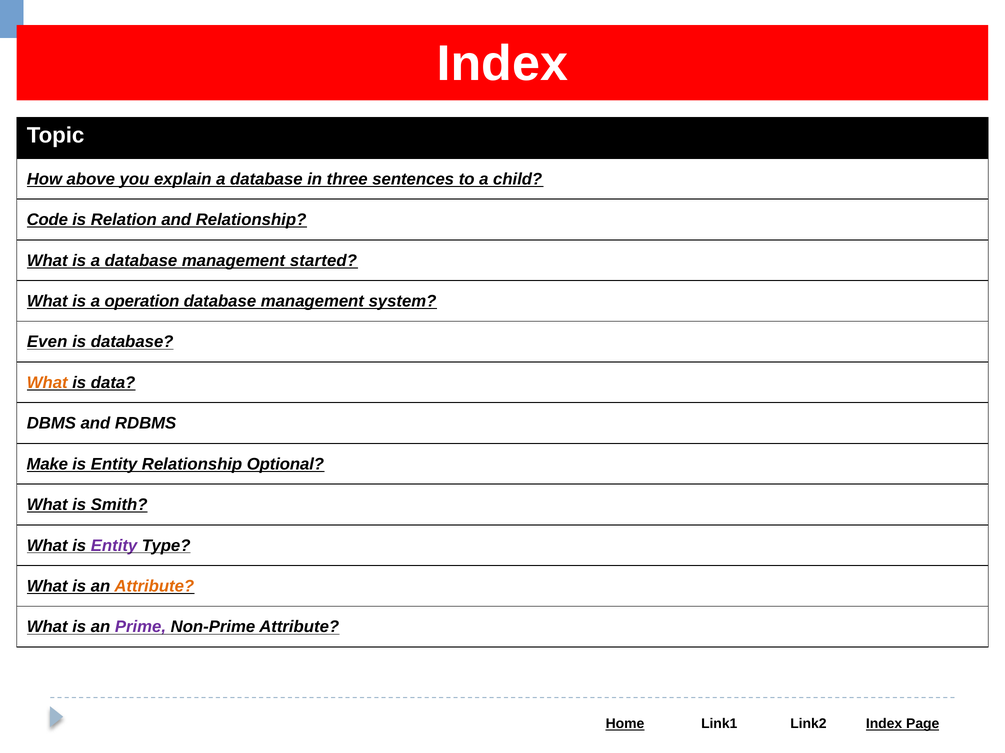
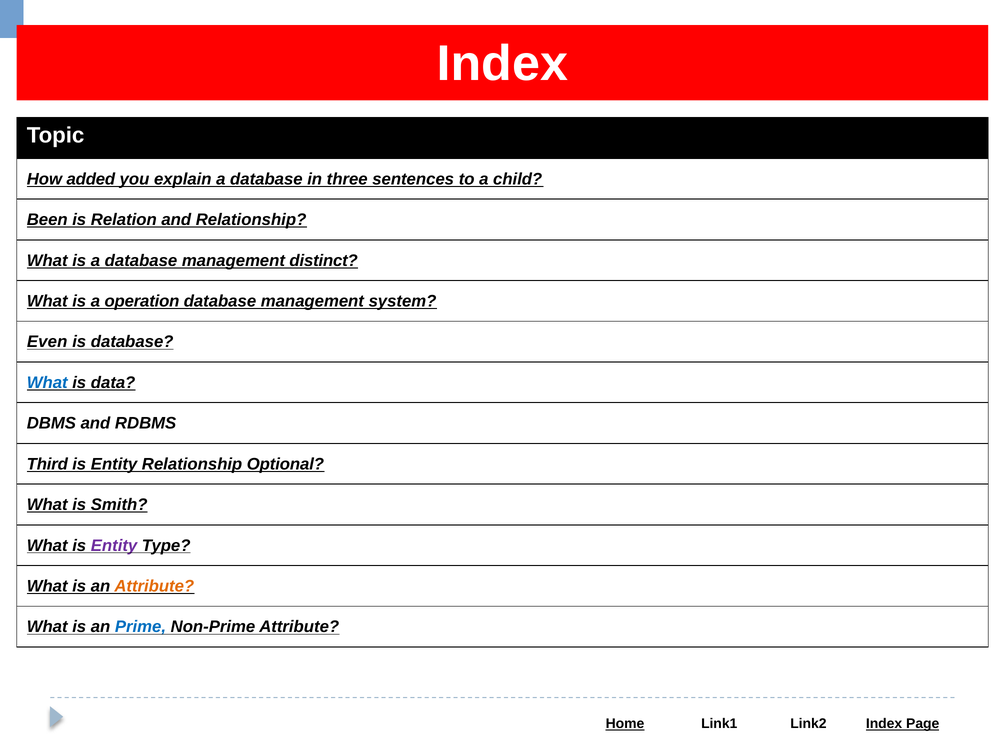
above: above -> added
Code: Code -> Been
started: started -> distinct
What at (47, 383) colour: orange -> blue
Make: Make -> Third
Prime colour: purple -> blue
